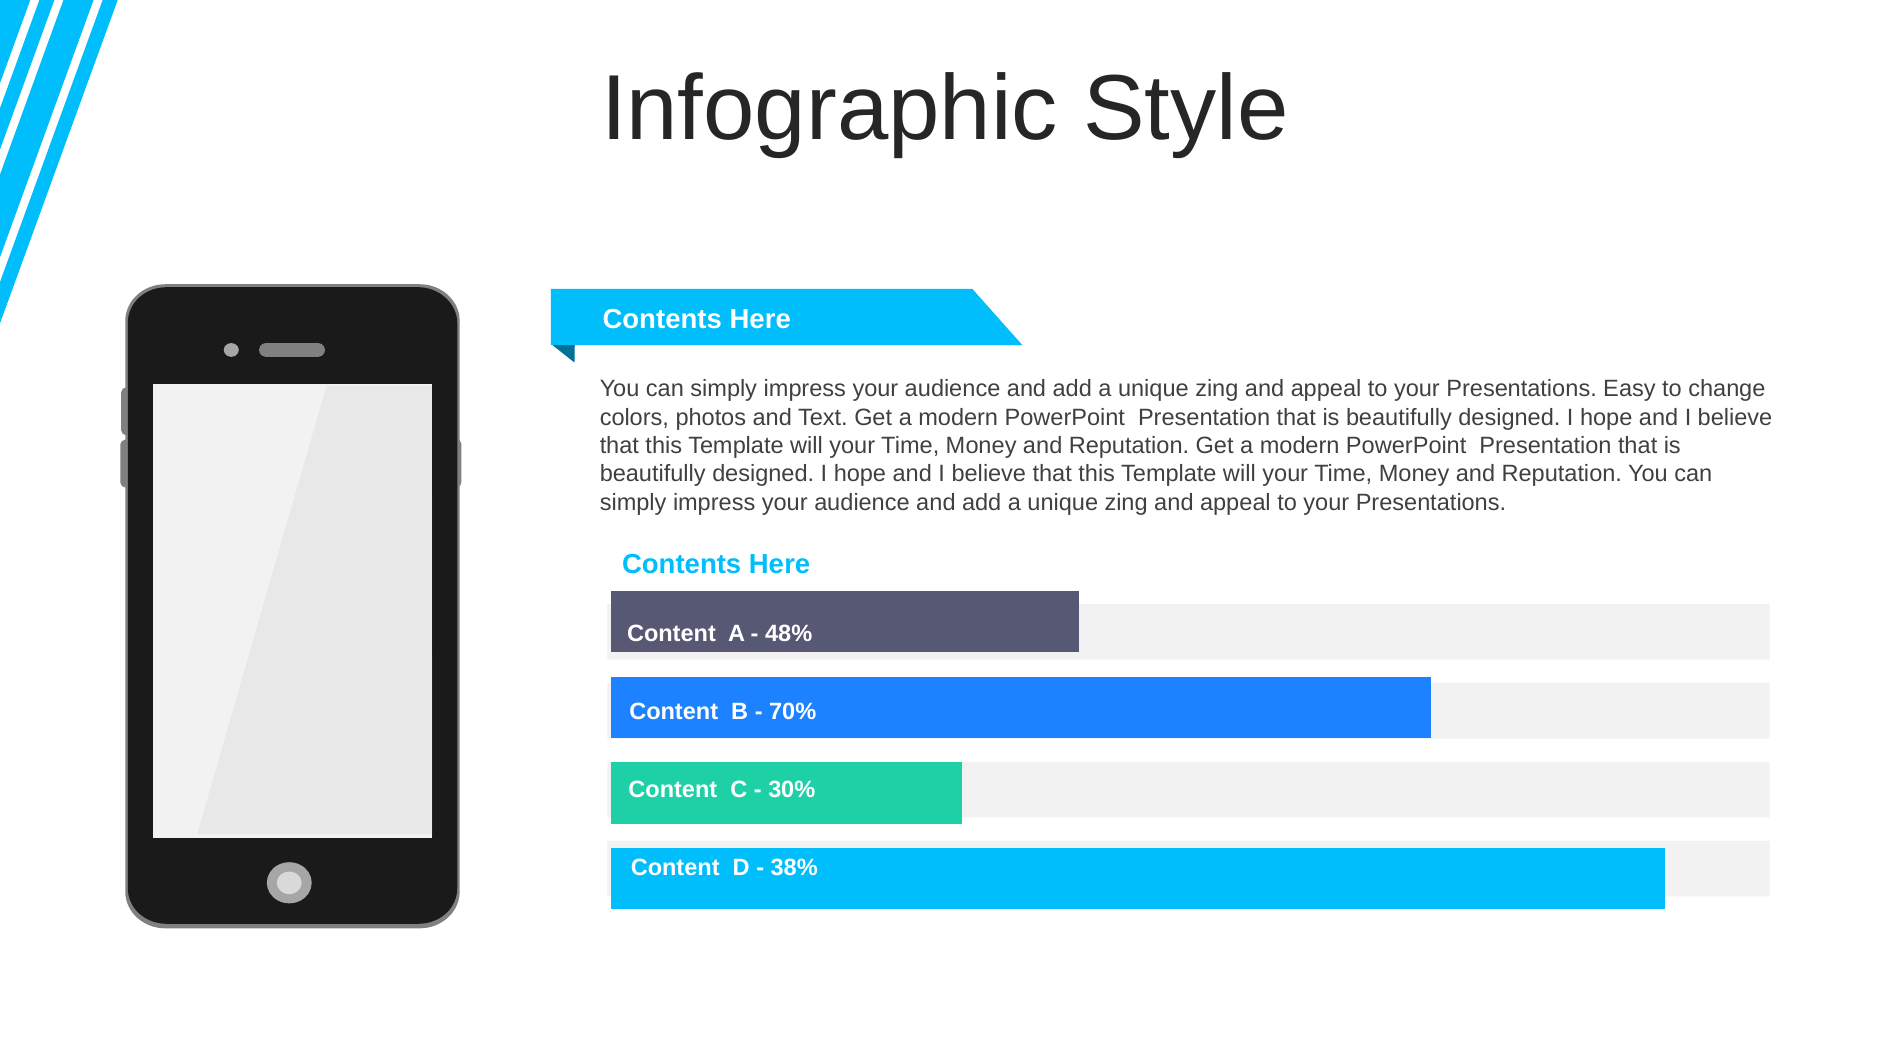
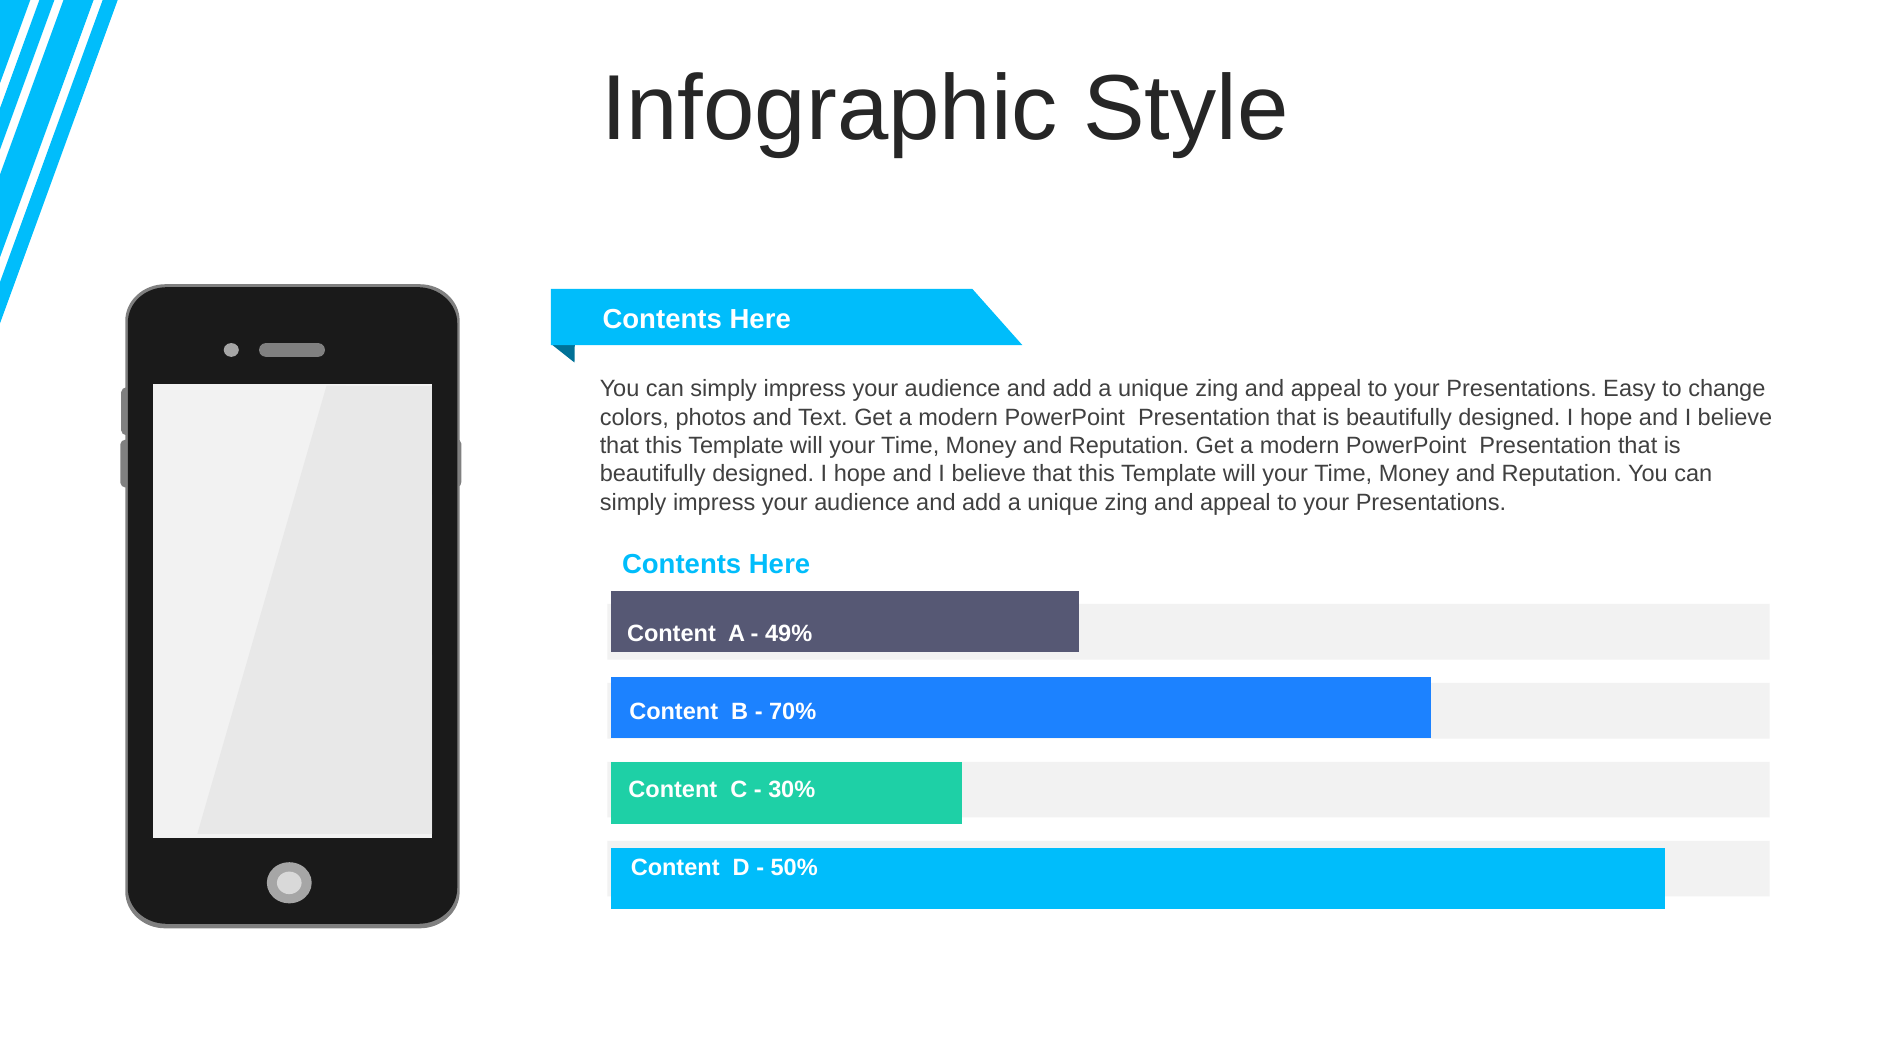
48%: 48% -> 49%
38%: 38% -> 50%
